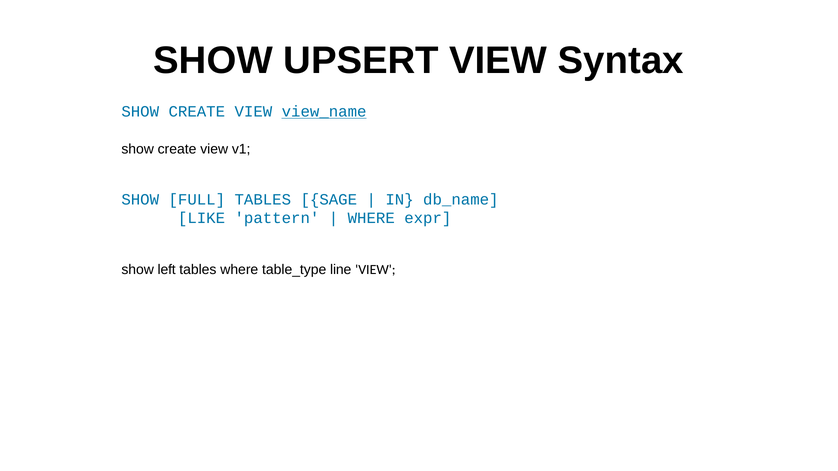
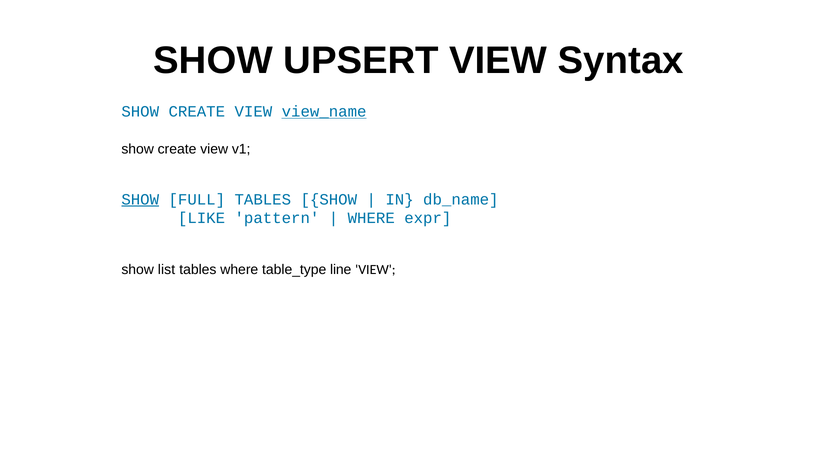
SHOW at (140, 200) underline: none -> present
TABLES SAGE: SAGE -> SHOW
left: left -> list
